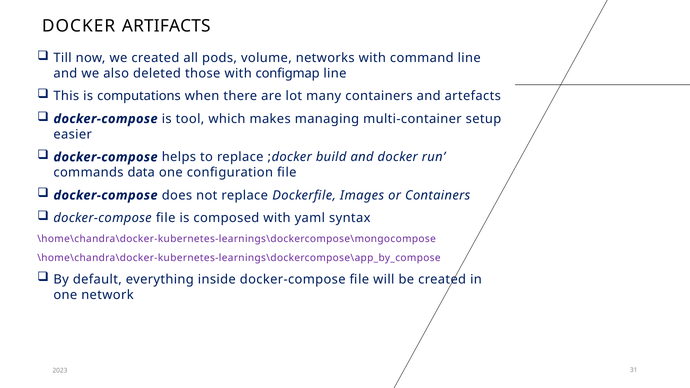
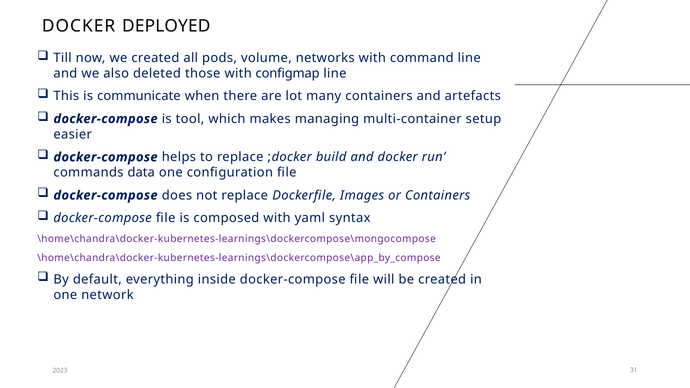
ARTIFACTS: ARTIFACTS -> DEPLOYED
computations: computations -> communicate
